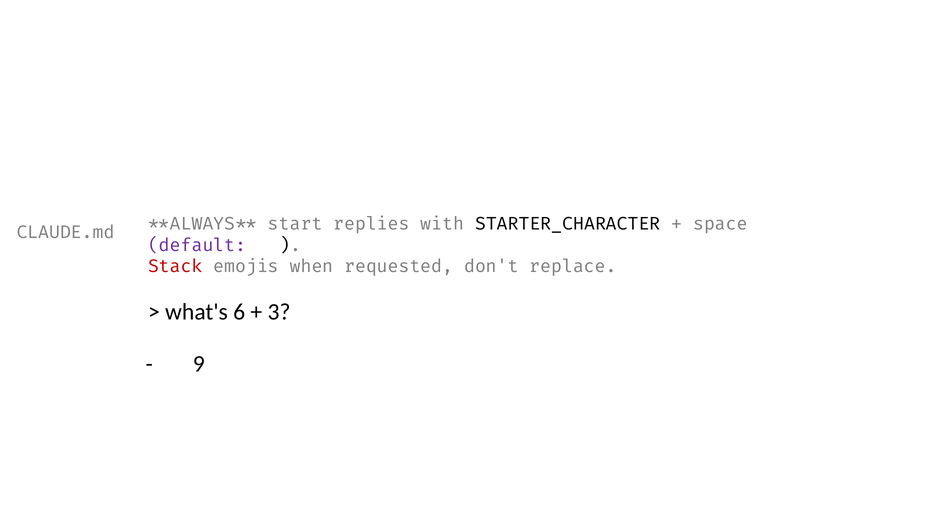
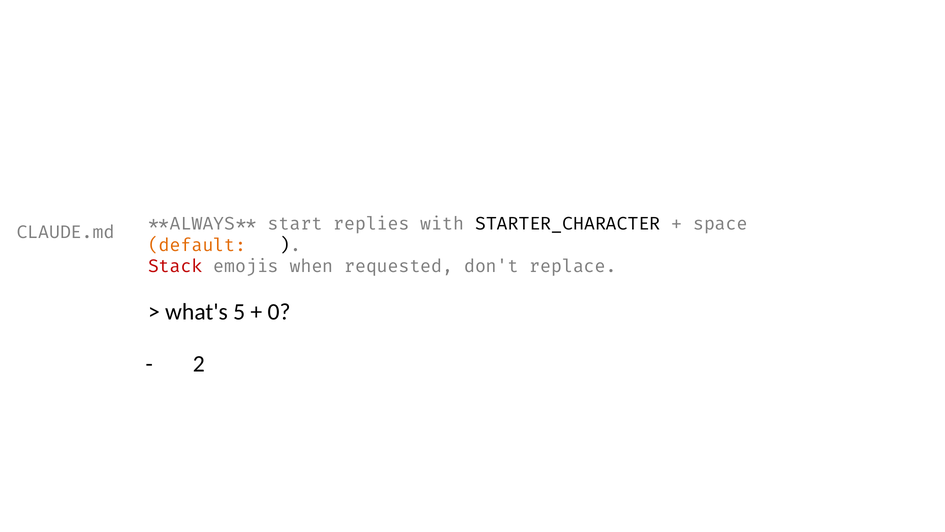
default colour: purple -> orange
6: 6 -> 5
3: 3 -> 0
9: 9 -> 2
